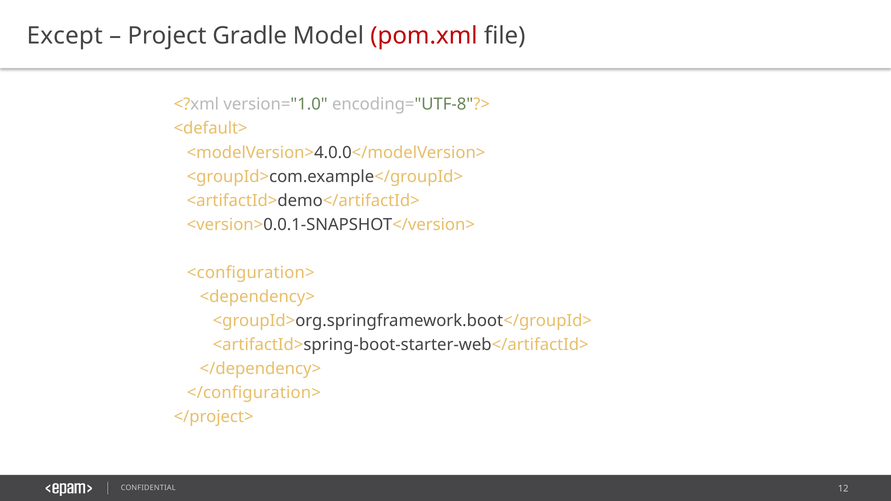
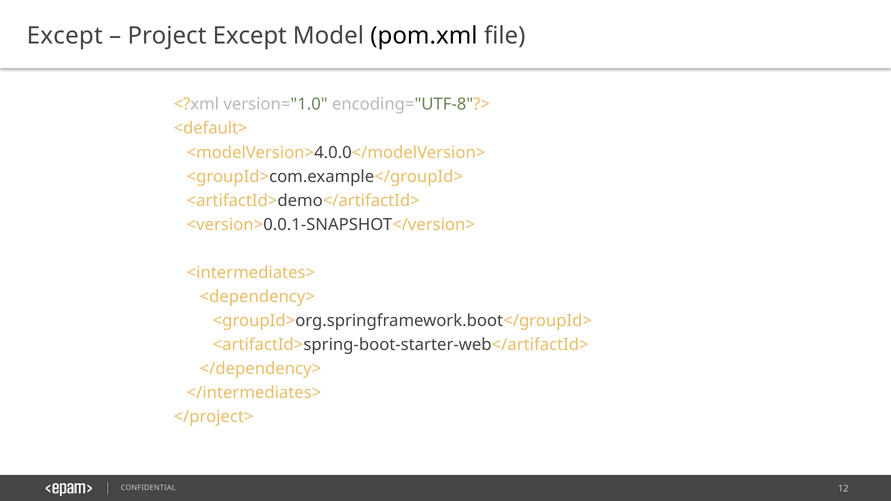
Project Gradle: Gradle -> Except
pom.xml colour: red -> black
<configuration>: <configuration> -> <intermediates>
</configuration>: </configuration> -> </intermediates>
